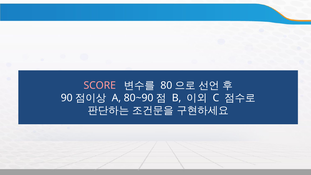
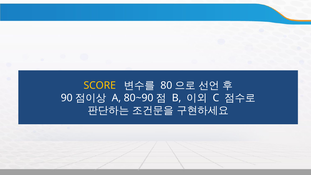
SCORE colour: pink -> yellow
